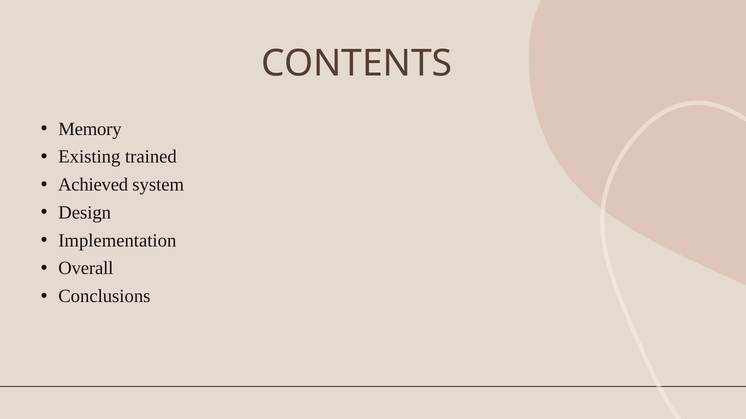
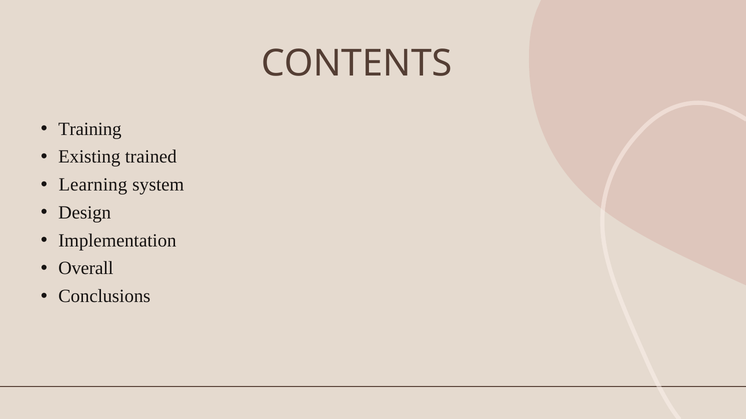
Memory: Memory -> Training
Achieved: Achieved -> Learning
